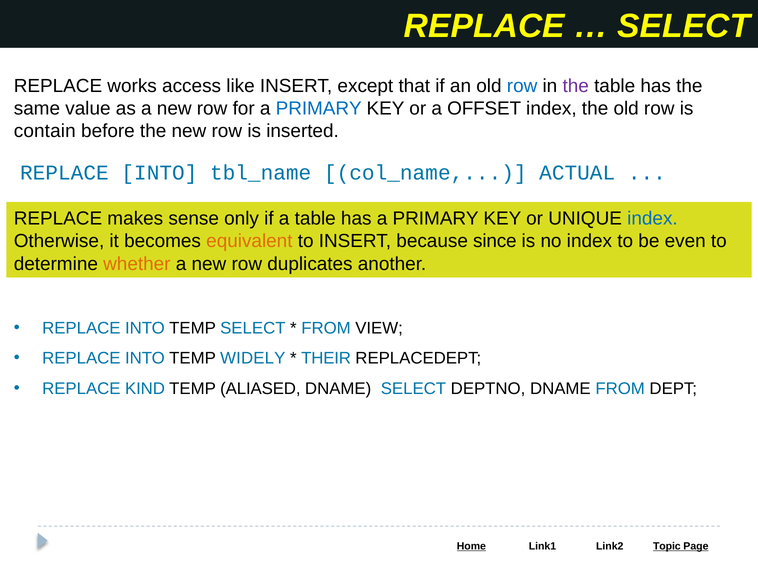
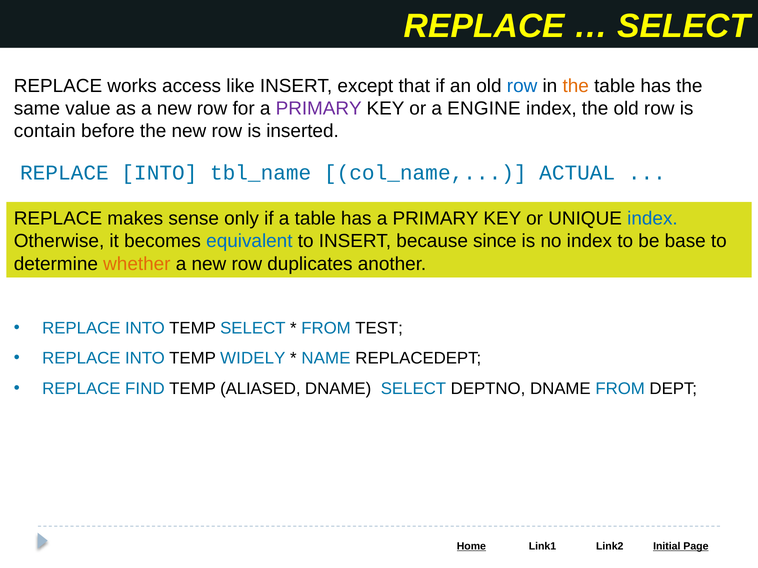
the at (576, 86) colour: purple -> orange
PRIMARY at (319, 109) colour: blue -> purple
OFFSET: OFFSET -> ENGINE
equivalent colour: orange -> blue
even: even -> base
VIEW: VIEW -> TEST
THEIR: THEIR -> NAME
KIND: KIND -> FIND
Topic: Topic -> Initial
